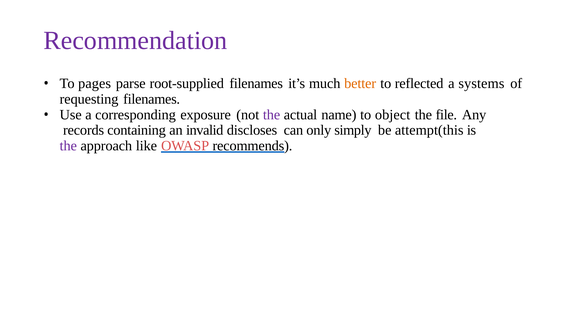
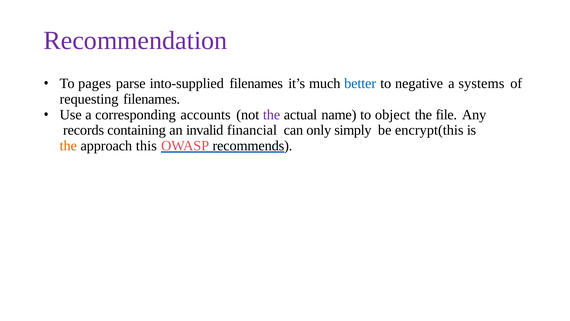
root-supplied: root-supplied -> into-supplied
better colour: orange -> blue
reflected: reflected -> negative
exposure: exposure -> accounts
discloses: discloses -> financial
attempt(this: attempt(this -> encrypt(this
the at (68, 145) colour: purple -> orange
like: like -> this
